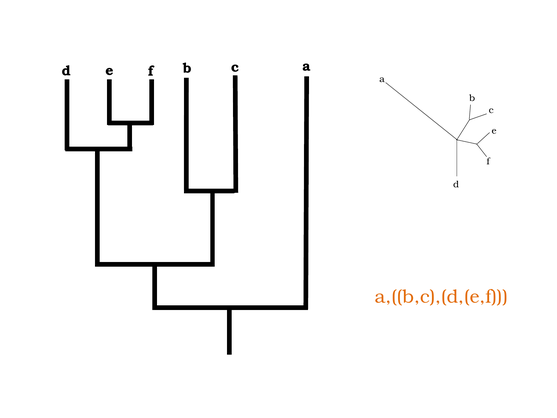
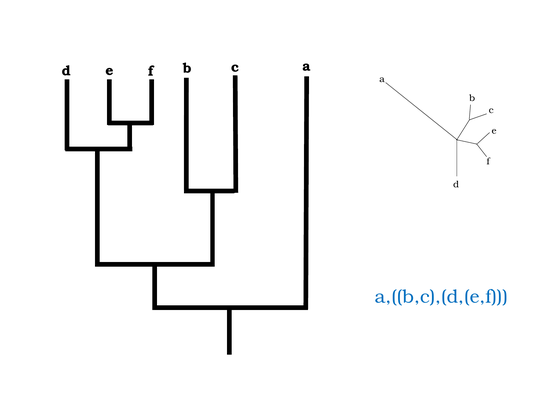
a,((b,c),(d,(e,f colour: orange -> blue
